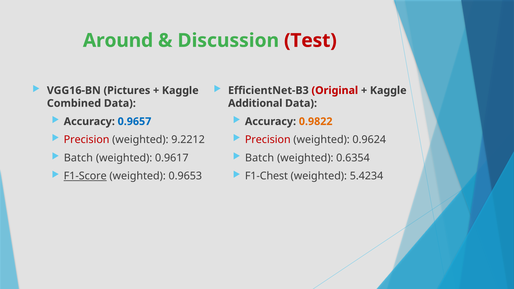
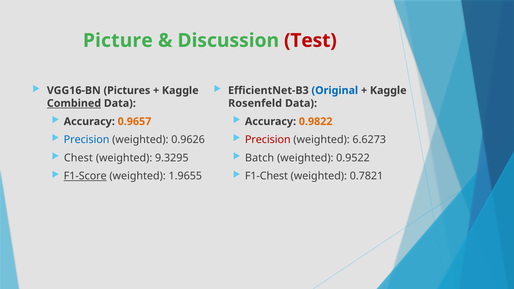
Around: Around -> Picture
Original colour: red -> blue
Additional: Additional -> Rosenfeld
Combined underline: none -> present
0.9657 colour: blue -> orange
Precision at (87, 140) colour: red -> blue
9.2212: 9.2212 -> 0.9626
0.9624: 0.9624 -> 6.6273
Batch at (78, 158): Batch -> Chest
0.9617: 0.9617 -> 9.3295
0.6354: 0.6354 -> 0.9522
0.9653: 0.9653 -> 1.9655
5.4234: 5.4234 -> 0.7821
